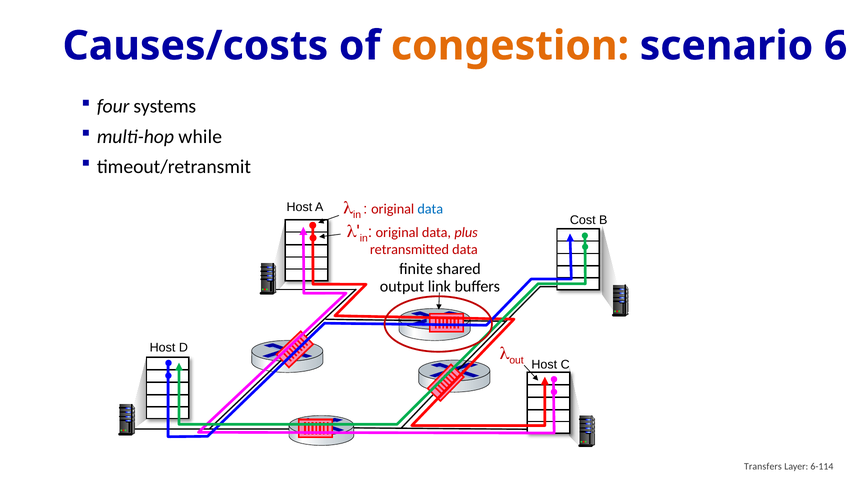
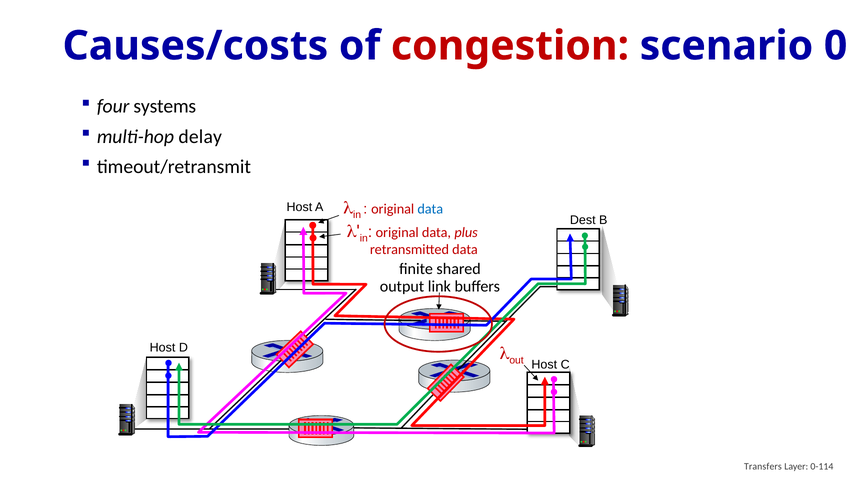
congestion colour: orange -> red
6: 6 -> 0
while: while -> delay
Cost: Cost -> Dest
6-114: 6-114 -> 0-114
